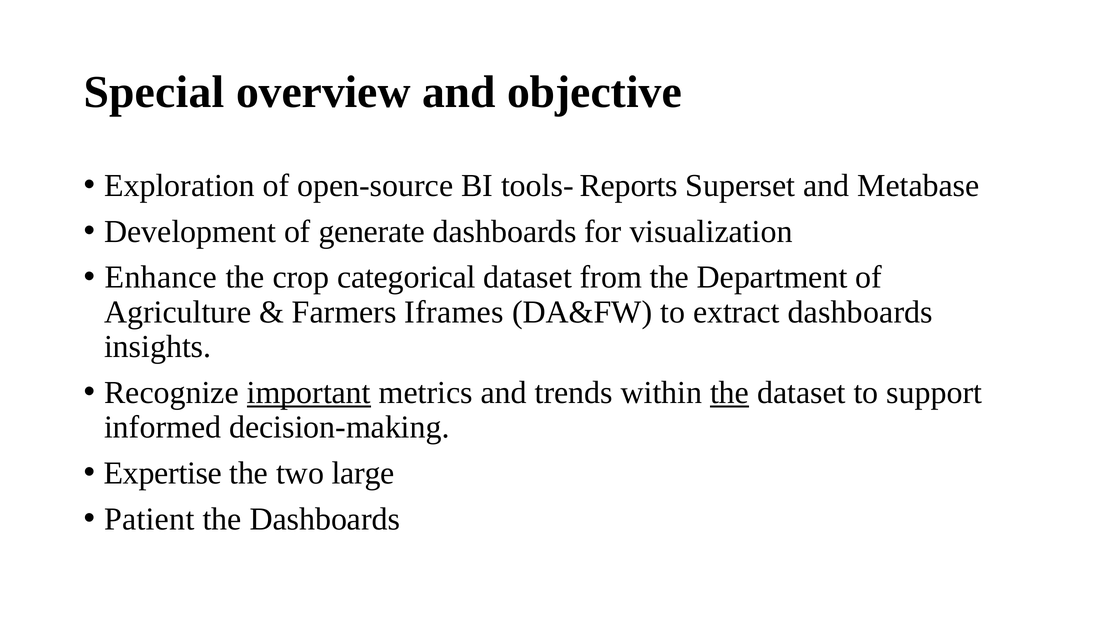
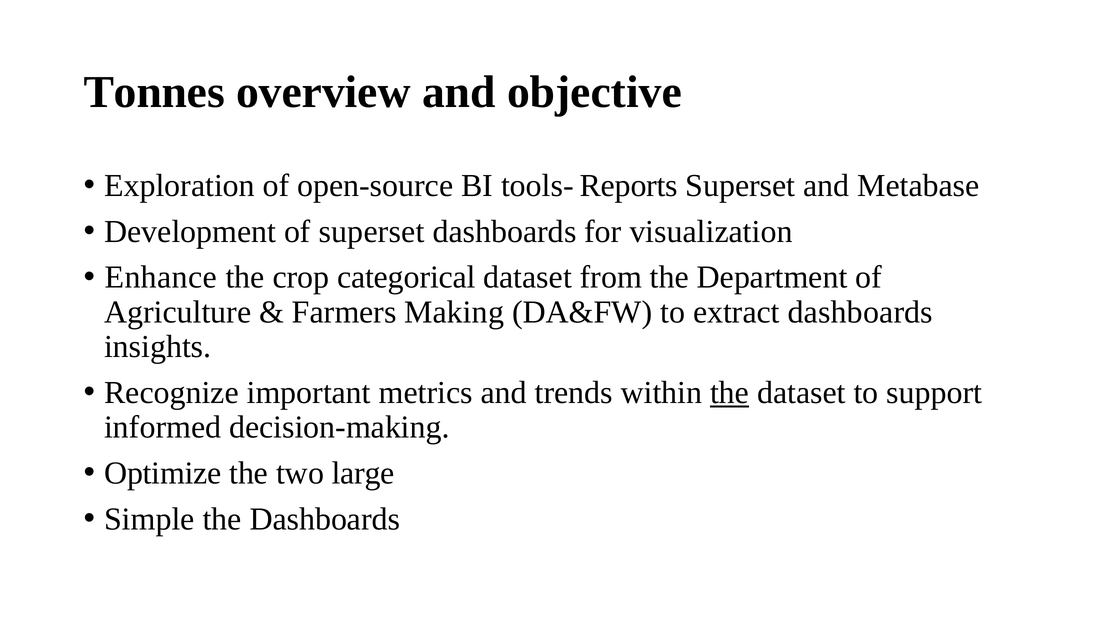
Special: Special -> Tonnes
of generate: generate -> superset
Iframes: Iframes -> Making
important underline: present -> none
Expertise: Expertise -> Optimize
Patient: Patient -> Simple
